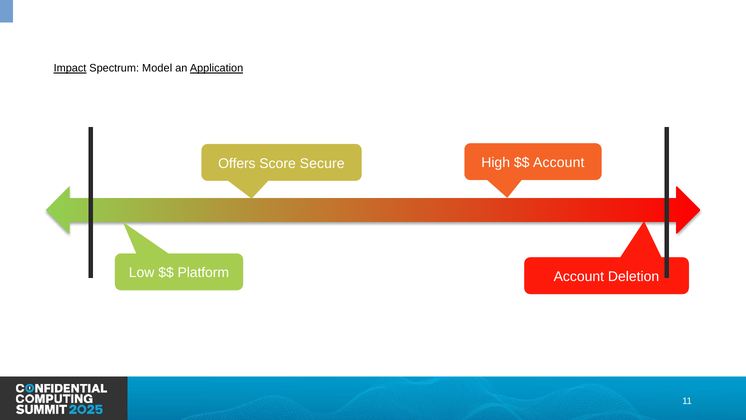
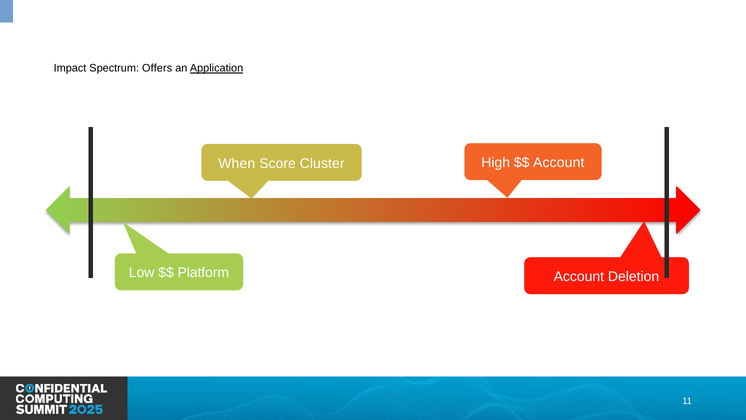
Impact underline: present -> none
Model: Model -> Offers
Offers: Offers -> When
Secure: Secure -> Cluster
